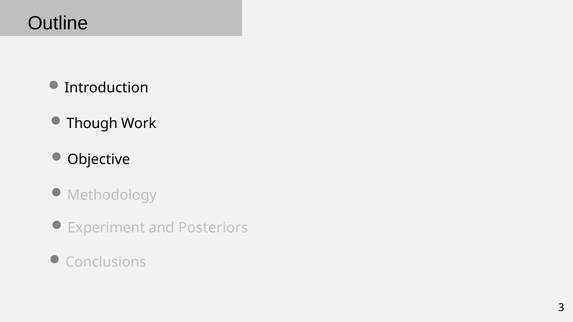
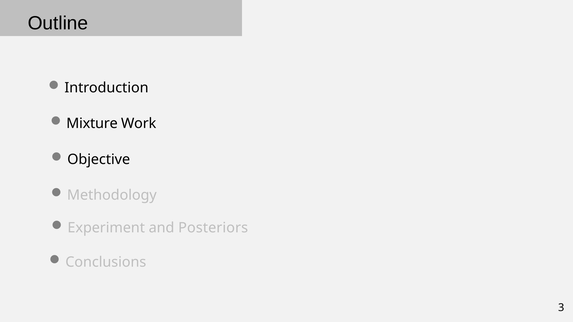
Though: Though -> Mixture
